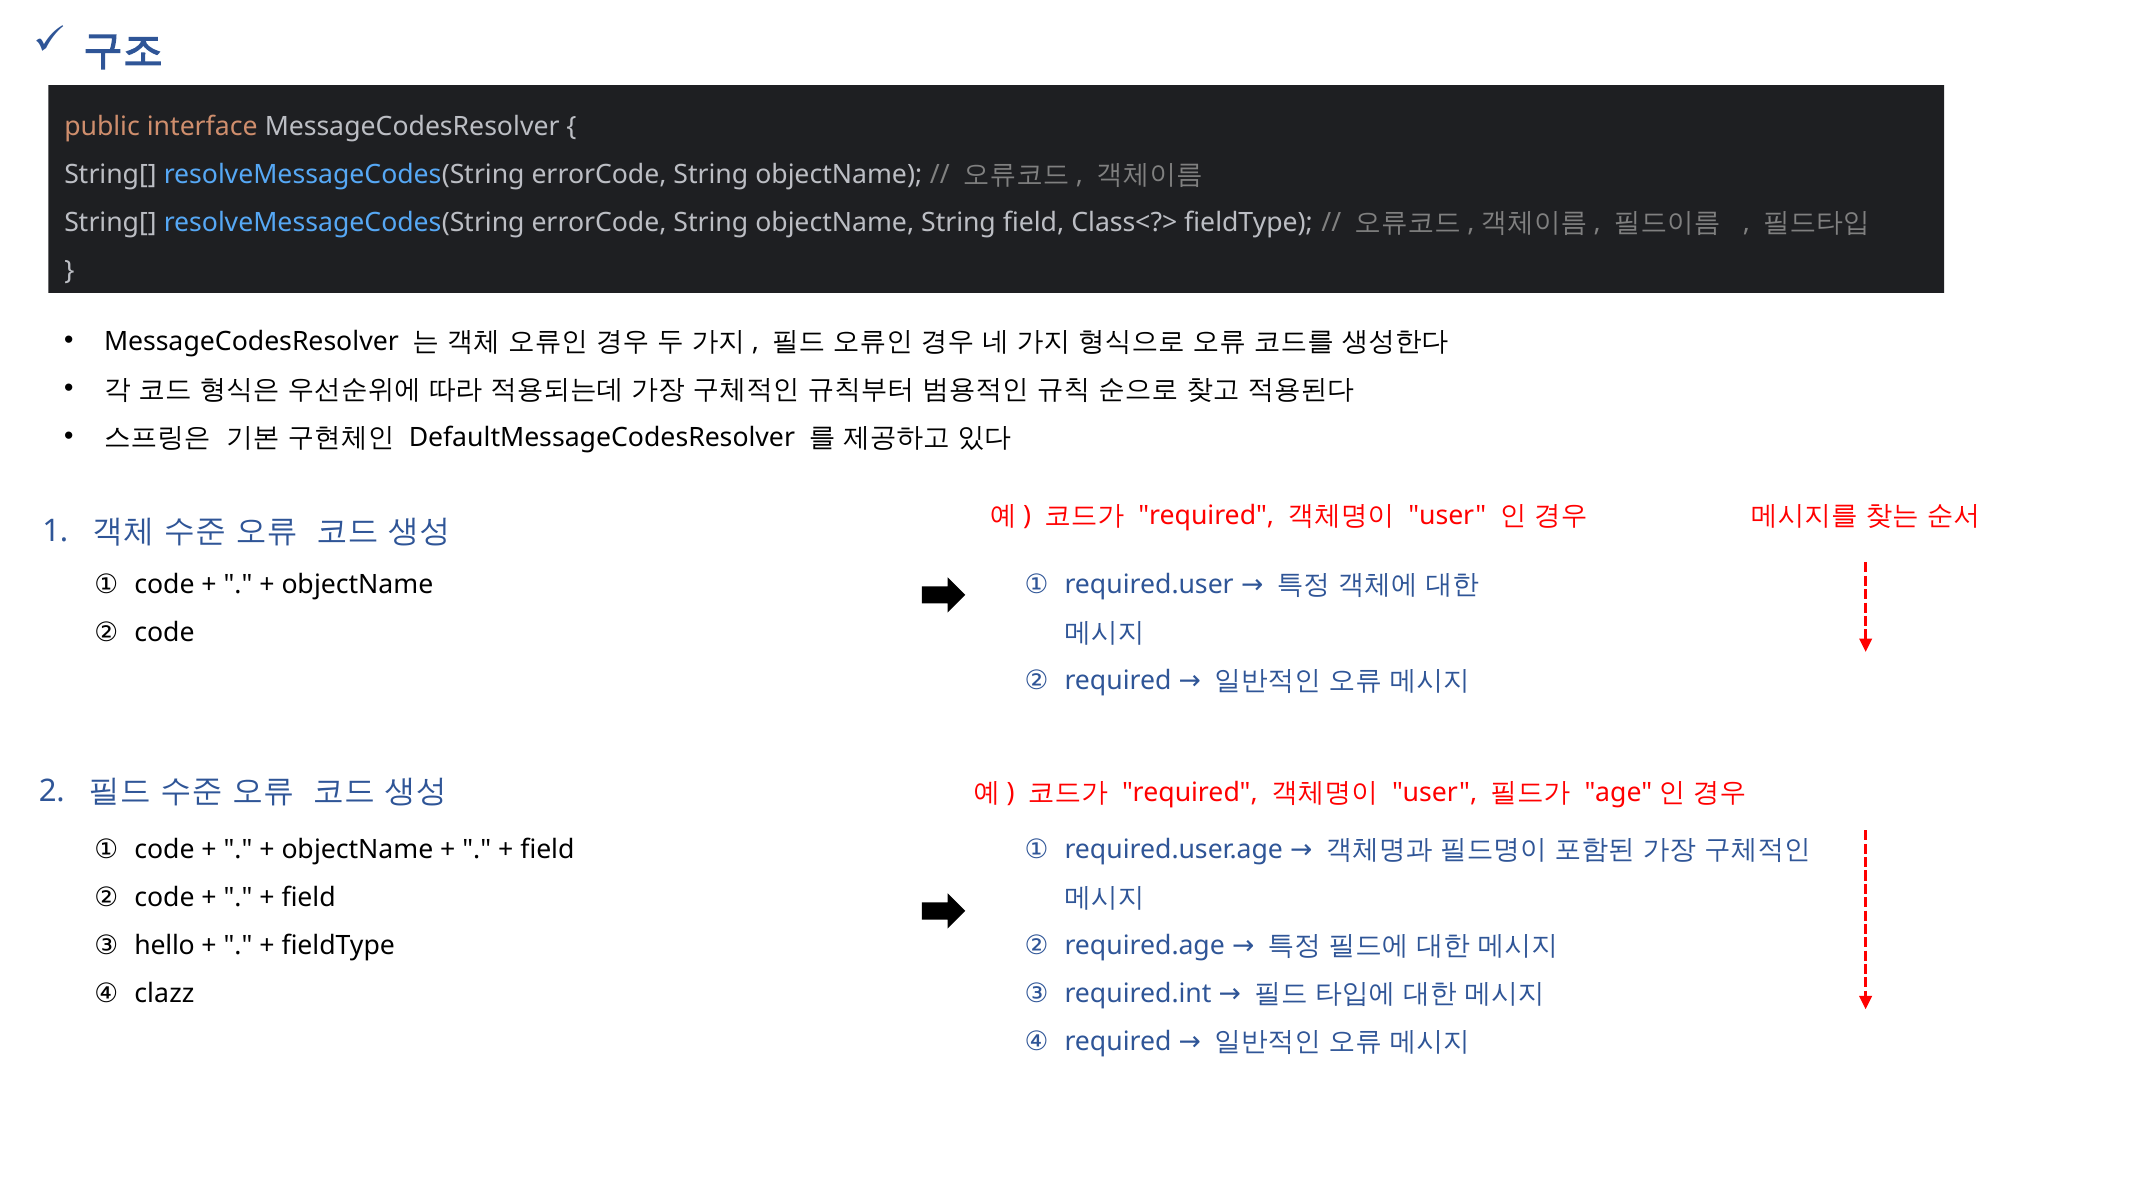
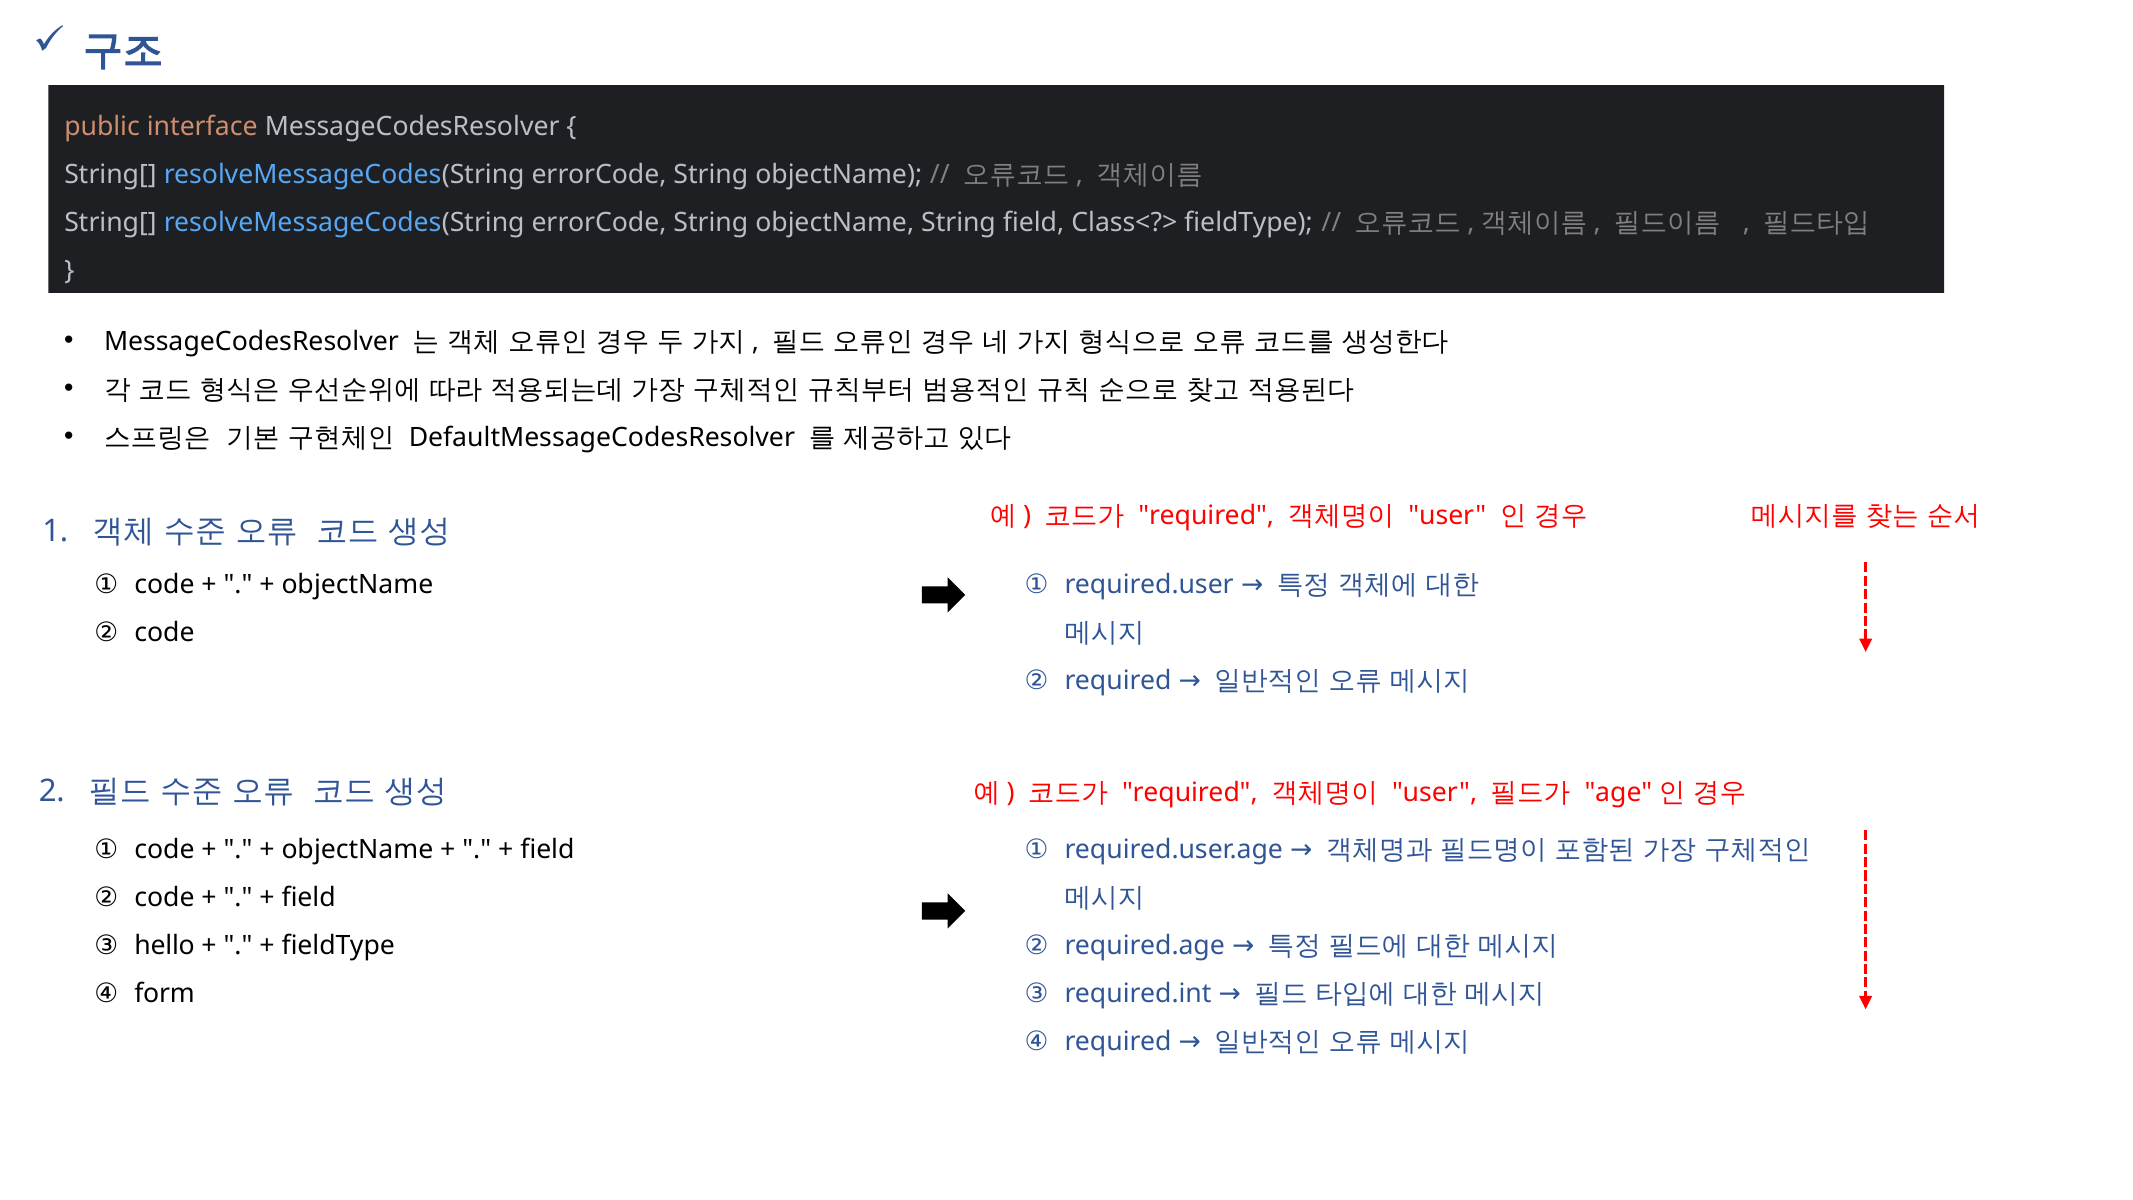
clazz: clazz -> form
